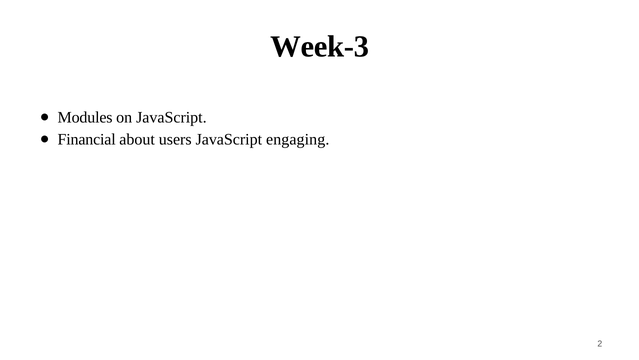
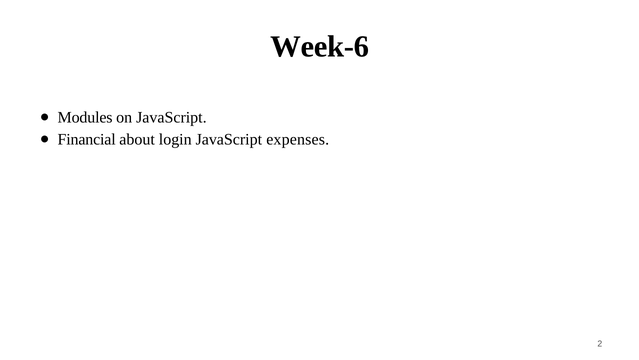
Week-3: Week-3 -> Week-6
users: users -> login
engaging: engaging -> expenses
